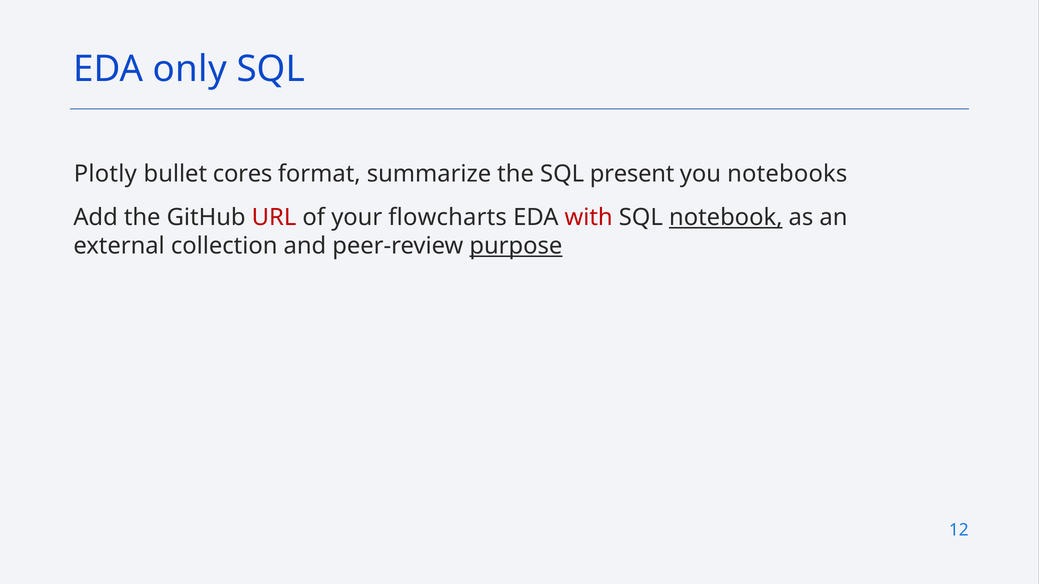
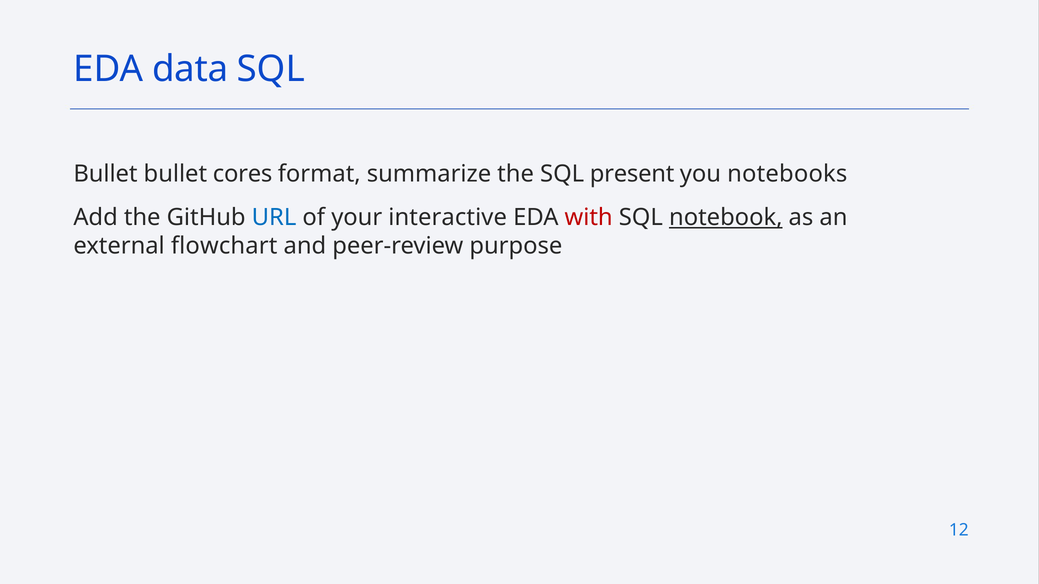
only: only -> data
Plotly at (105, 174): Plotly -> Bullet
URL colour: red -> blue
flowcharts: flowcharts -> interactive
collection: collection -> flowchart
purpose underline: present -> none
